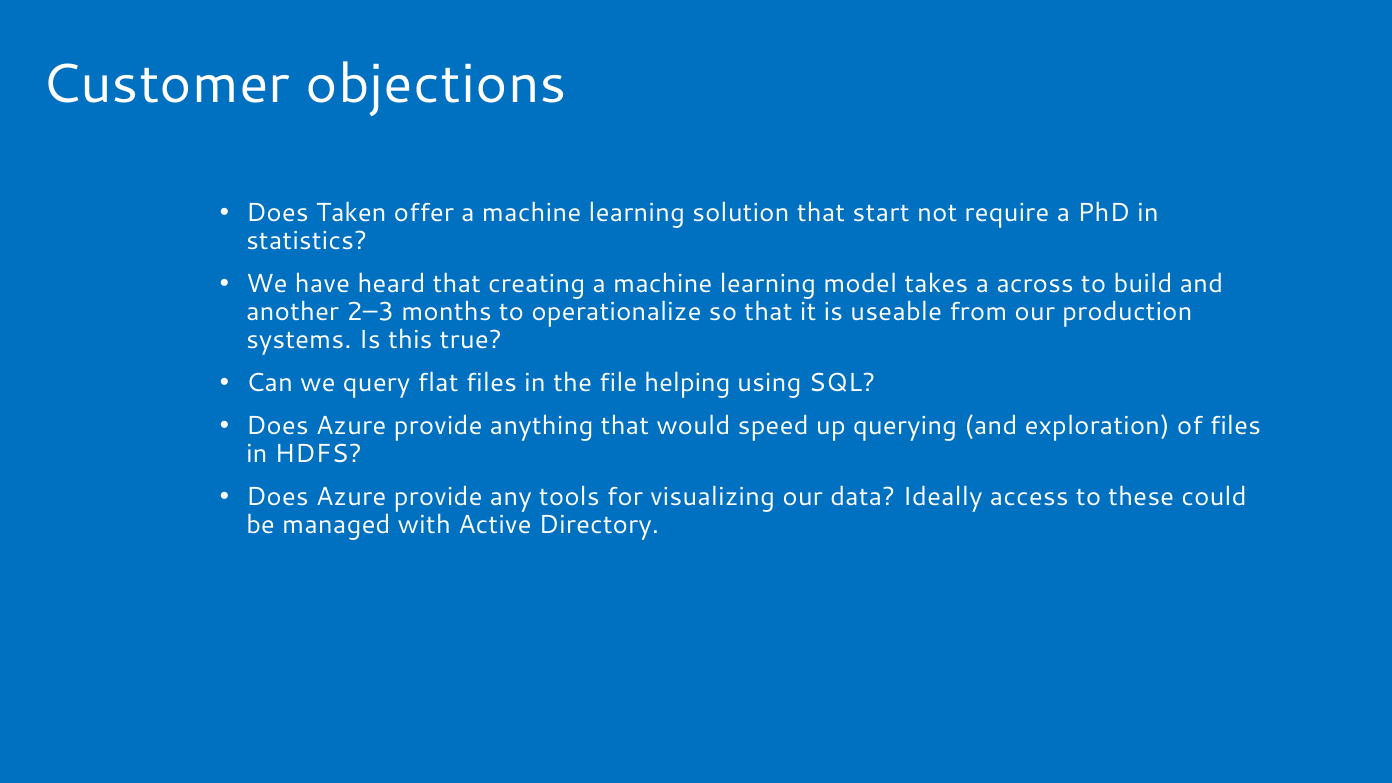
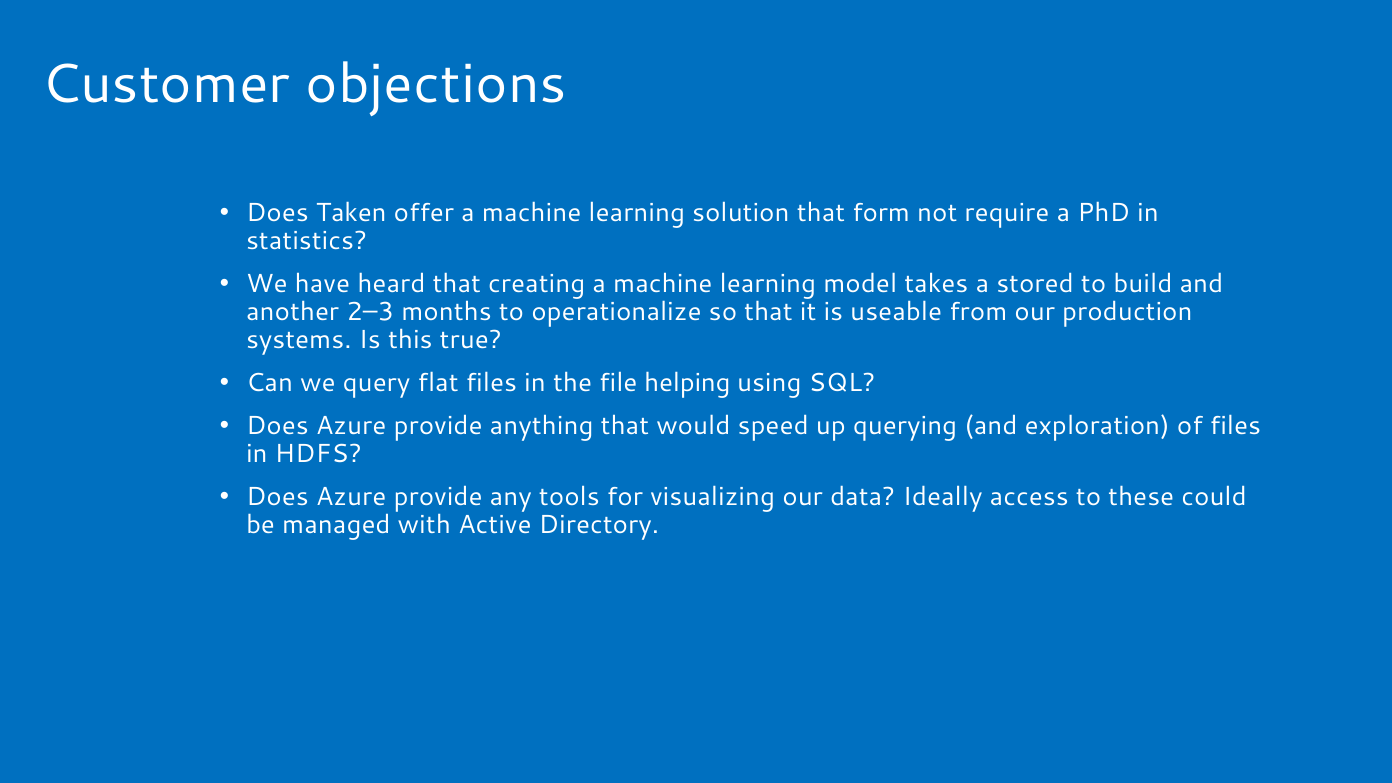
start: start -> form
across: across -> stored
